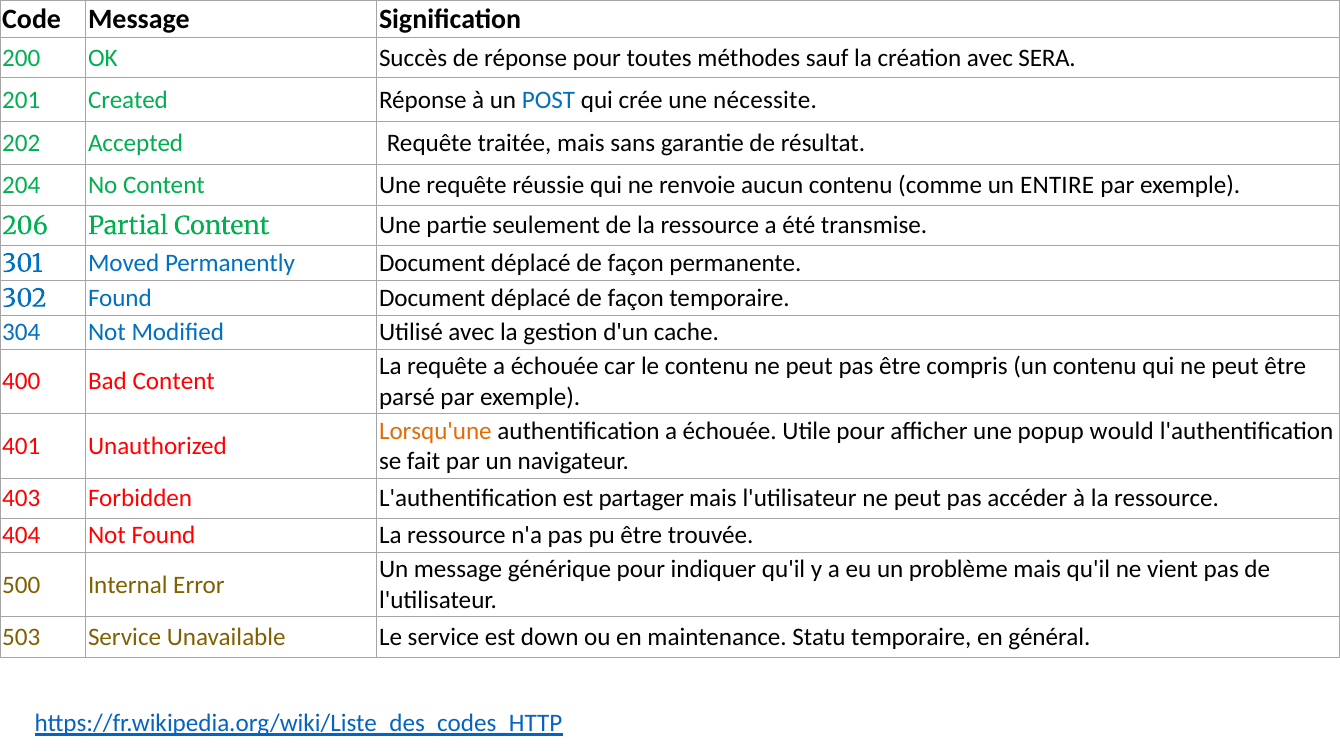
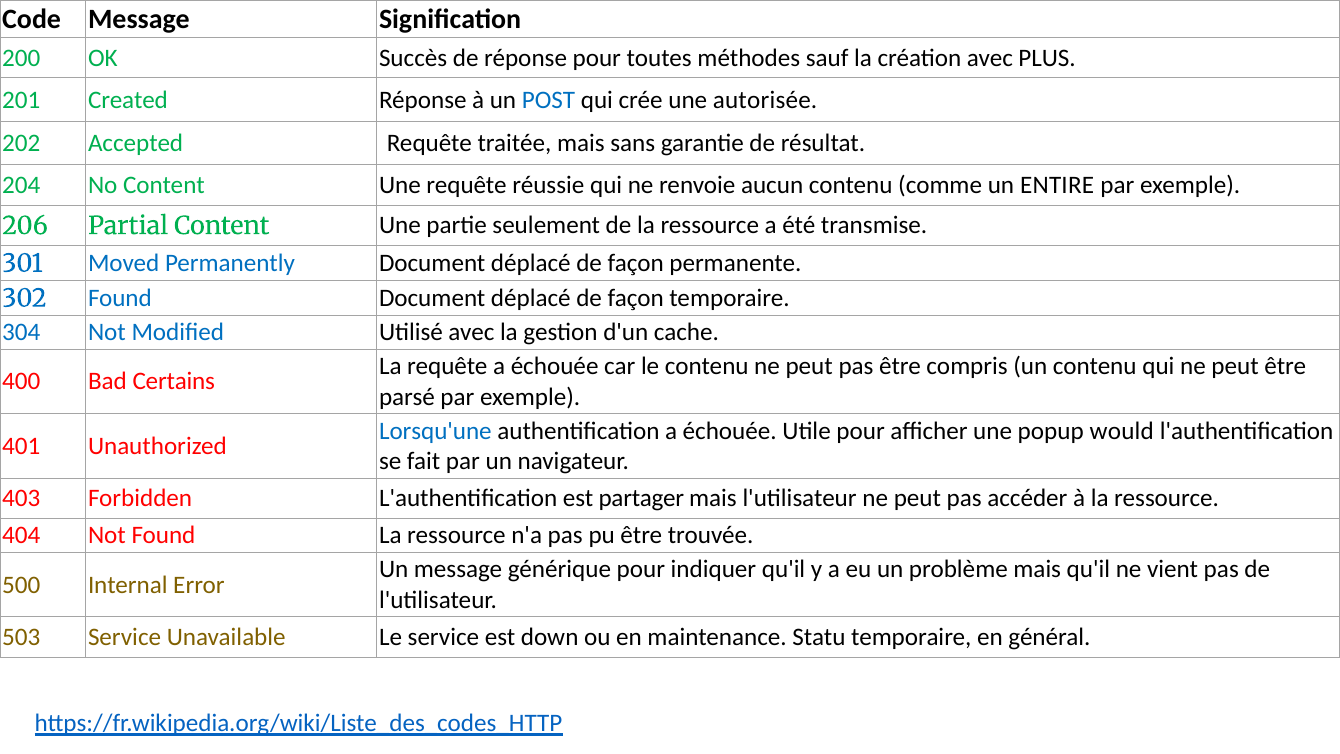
SERA: SERA -> PLUS
nécessite: nécessite -> autorisée
Bad Content: Content -> Certains
Lorsqu'une colour: orange -> blue
